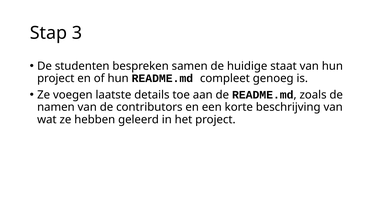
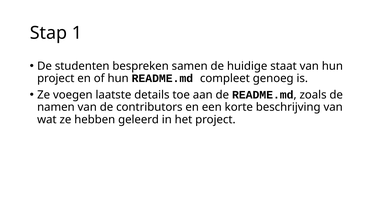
3: 3 -> 1
